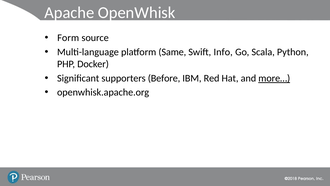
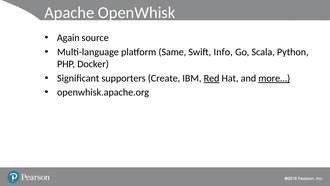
Form: Form -> Again
Before: Before -> Create
Red underline: none -> present
